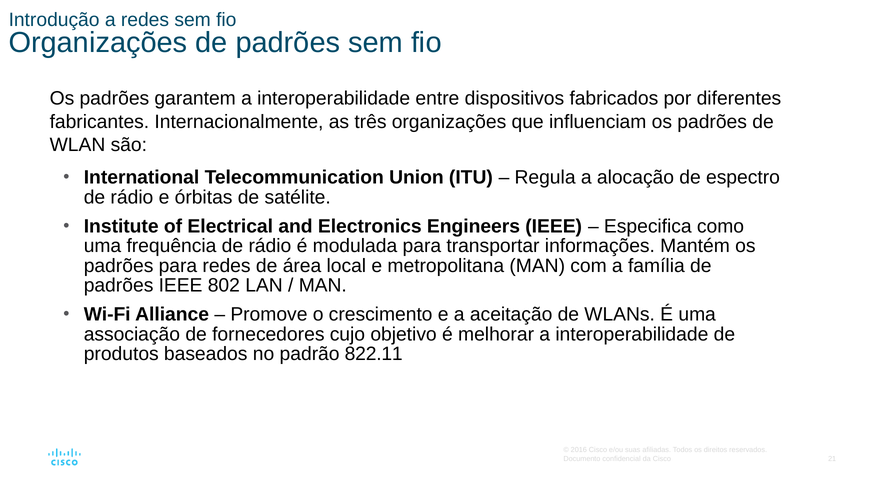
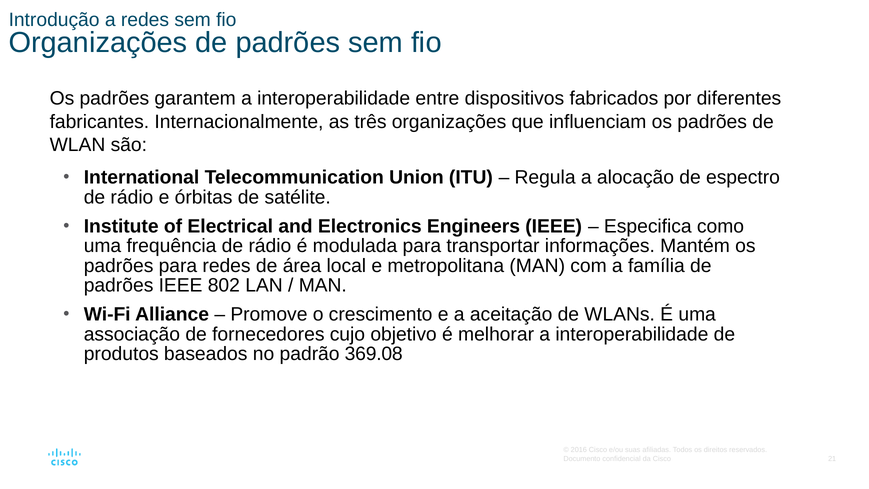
822.11: 822.11 -> 369.08
